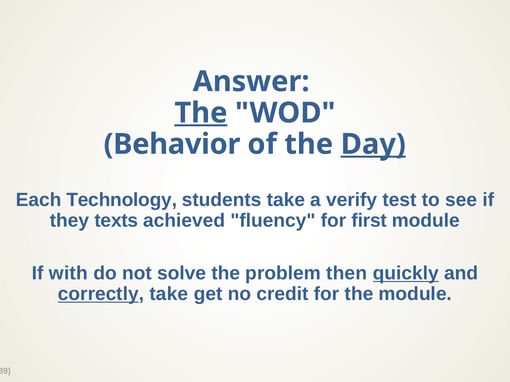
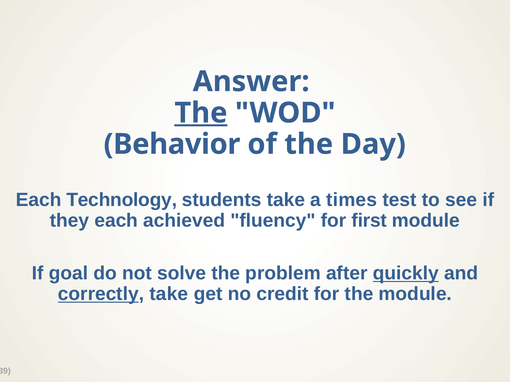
Day underline: present -> none
verify: verify -> times
they texts: texts -> each
with: with -> goal
then: then -> after
